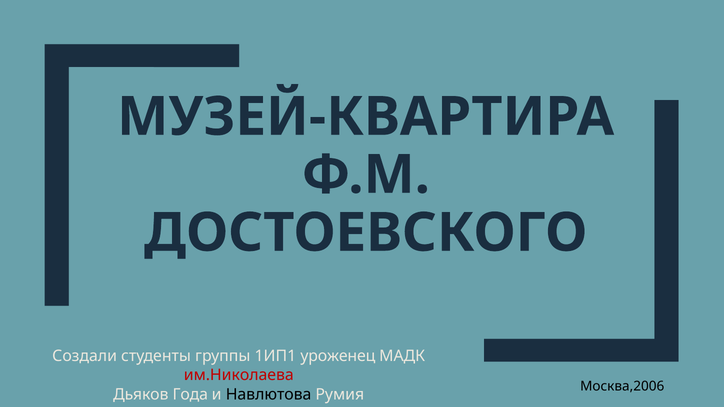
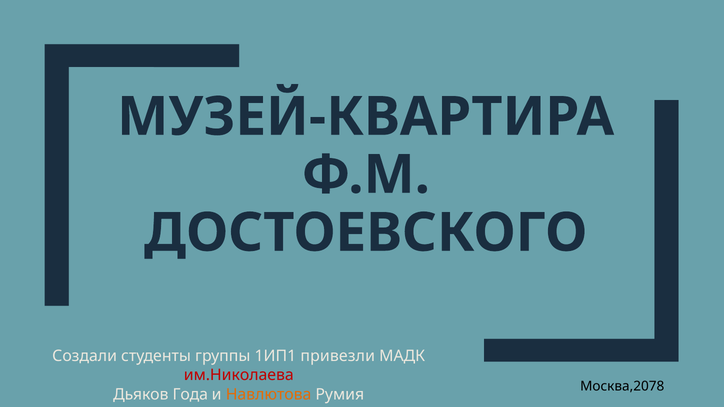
уроженец: уроженец -> привезли
Москва,2006: Москва,2006 -> Москва,2078
Навлютова colour: black -> orange
